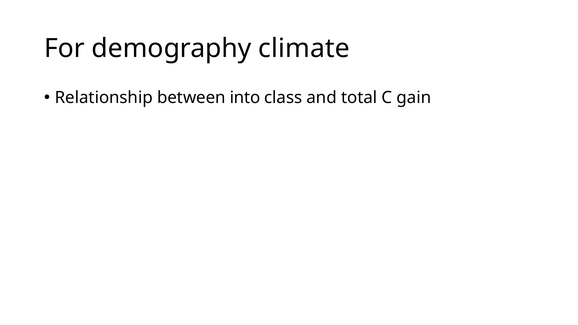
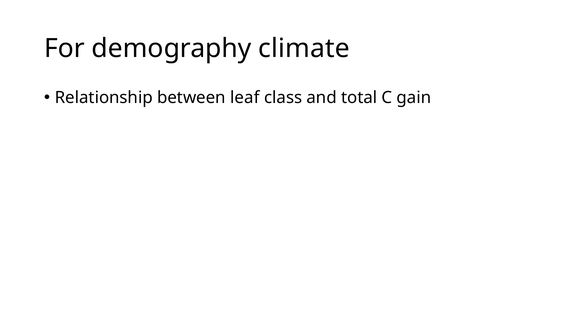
into: into -> leaf
